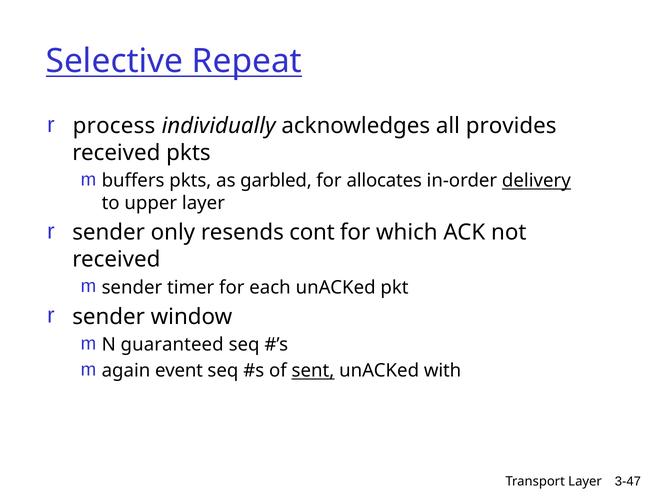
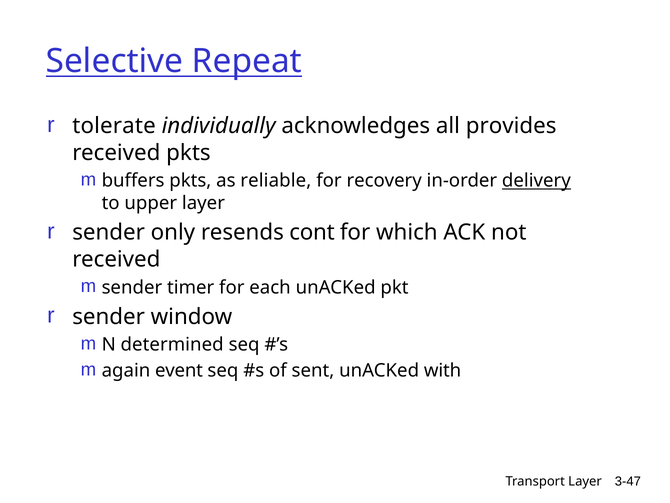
process: process -> tolerate
garbled: garbled -> reliable
allocates: allocates -> recovery
guaranteed: guaranteed -> determined
sent underline: present -> none
